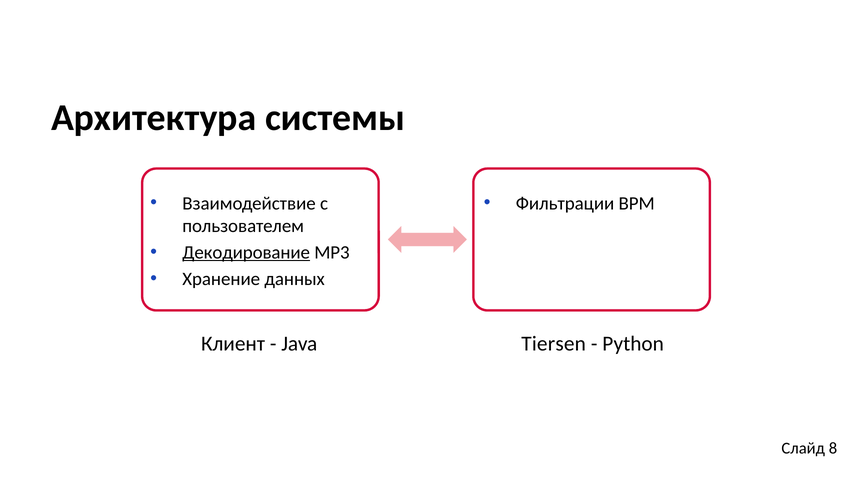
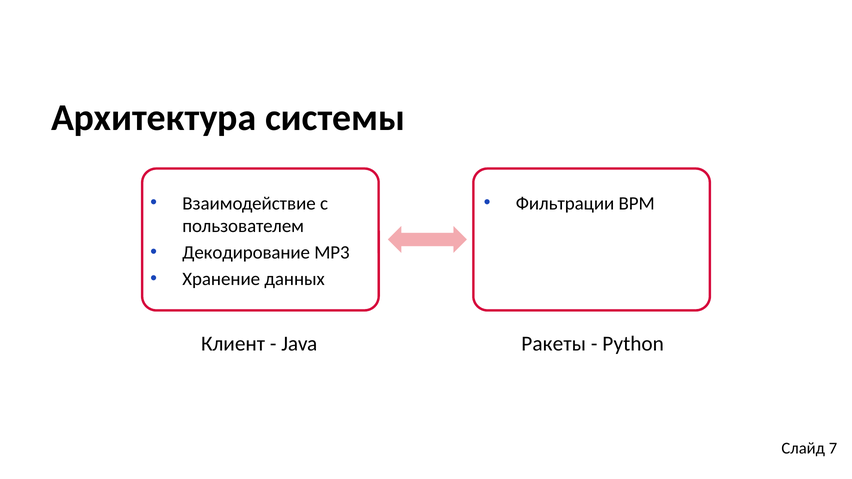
Декодирование underline: present -> none
Tiersen: Tiersen -> Ракеты
8: 8 -> 7
